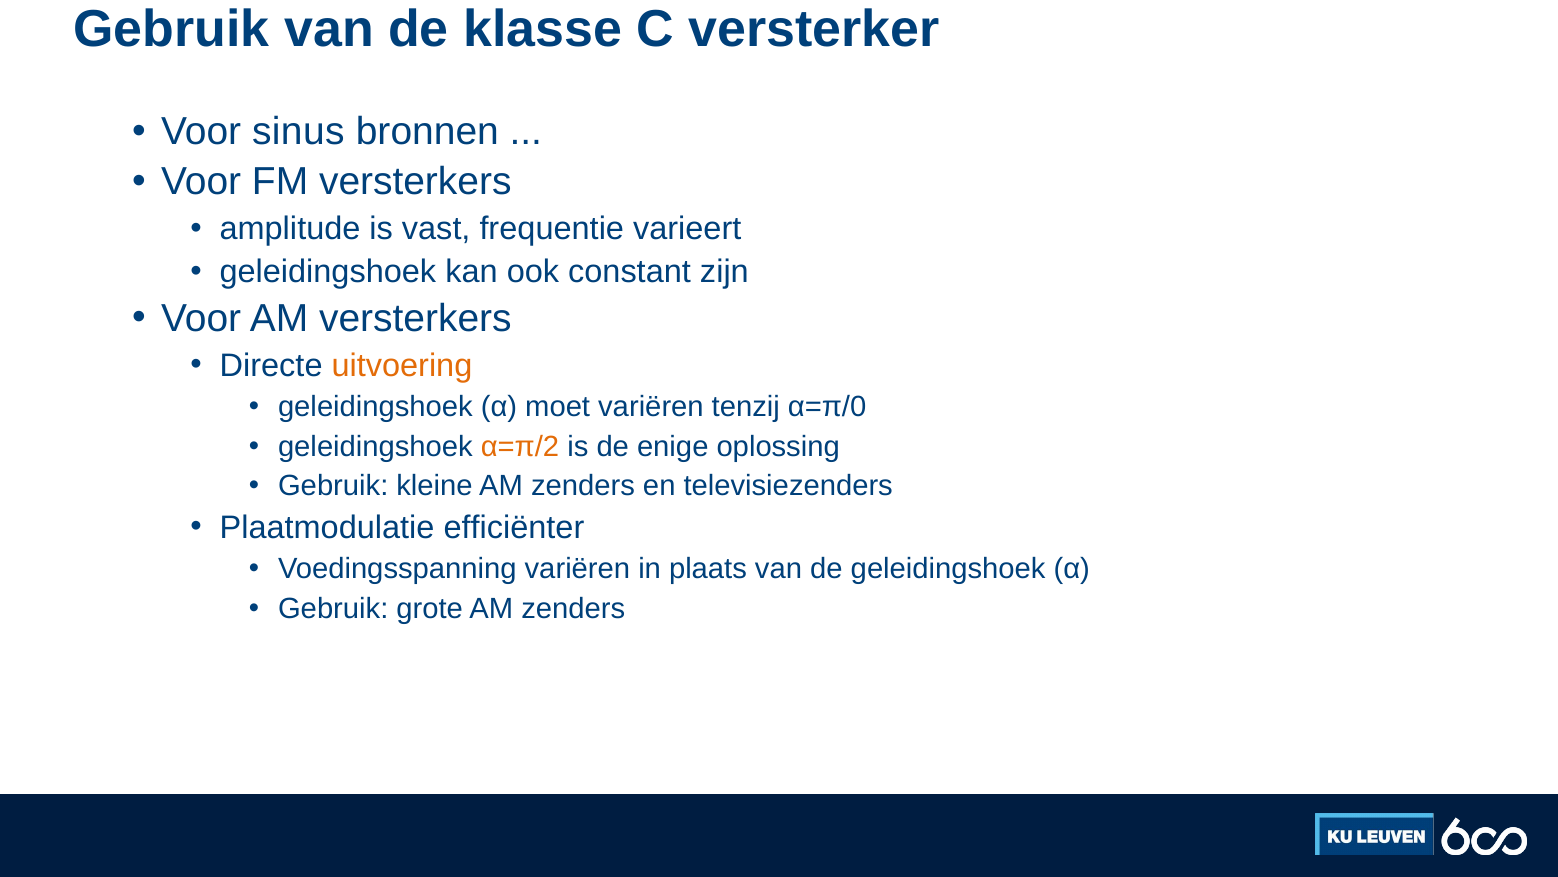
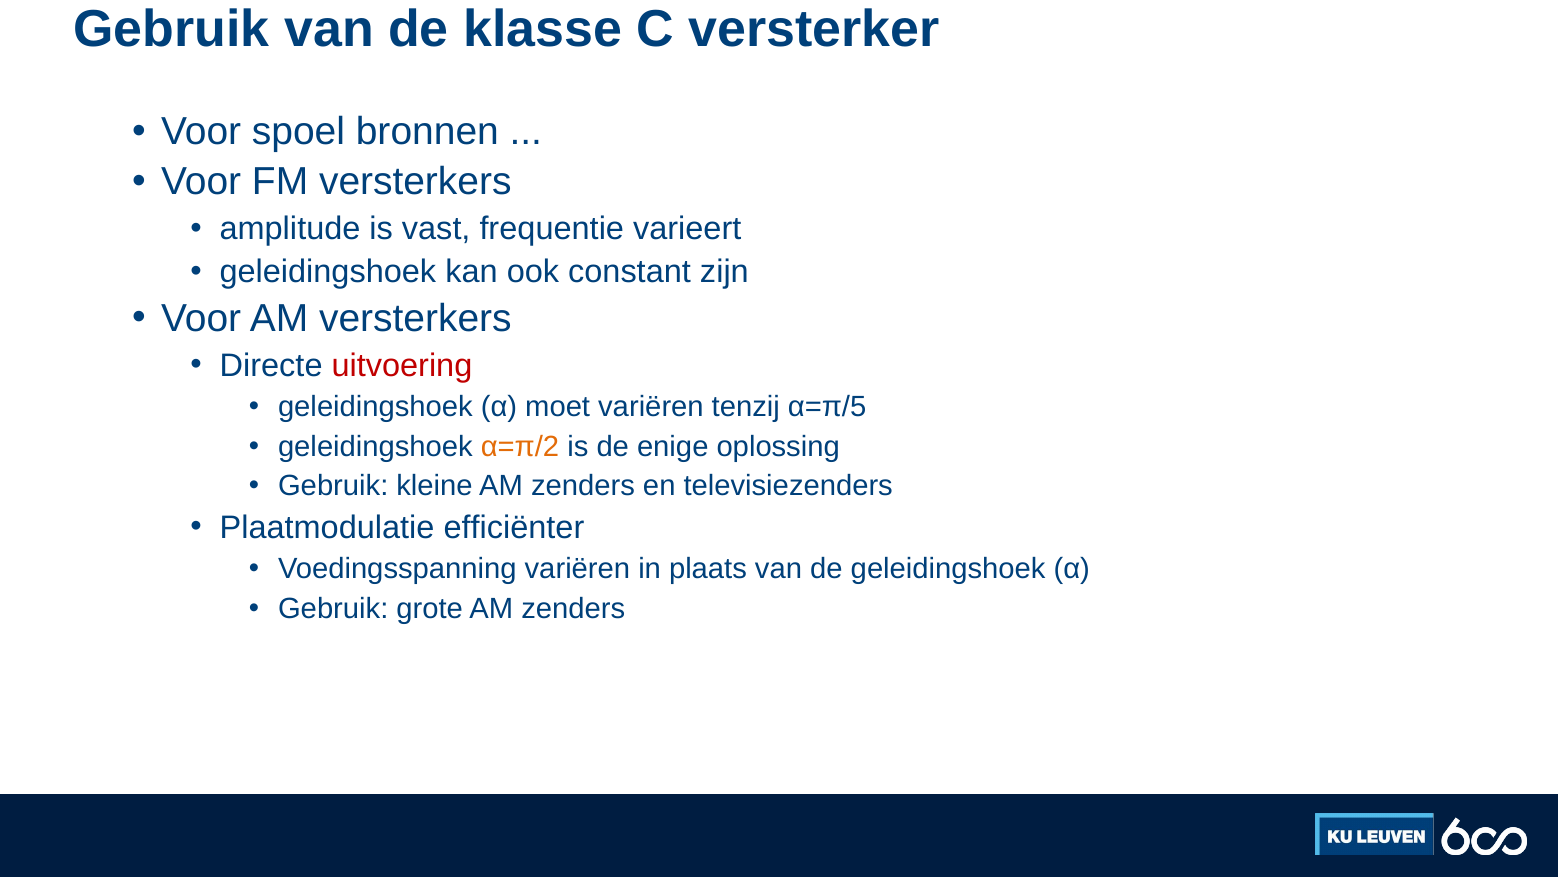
sinus: sinus -> spoel
uitvoering colour: orange -> red
α=π/0: α=π/0 -> α=π/5
